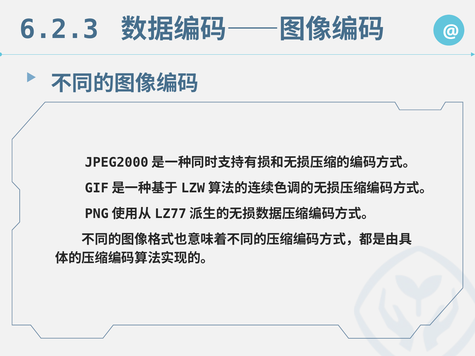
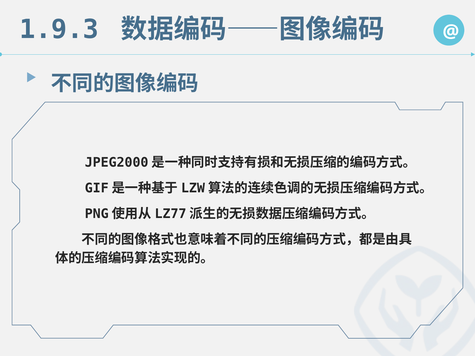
6.2.3: 6.2.3 -> 1.9.3
